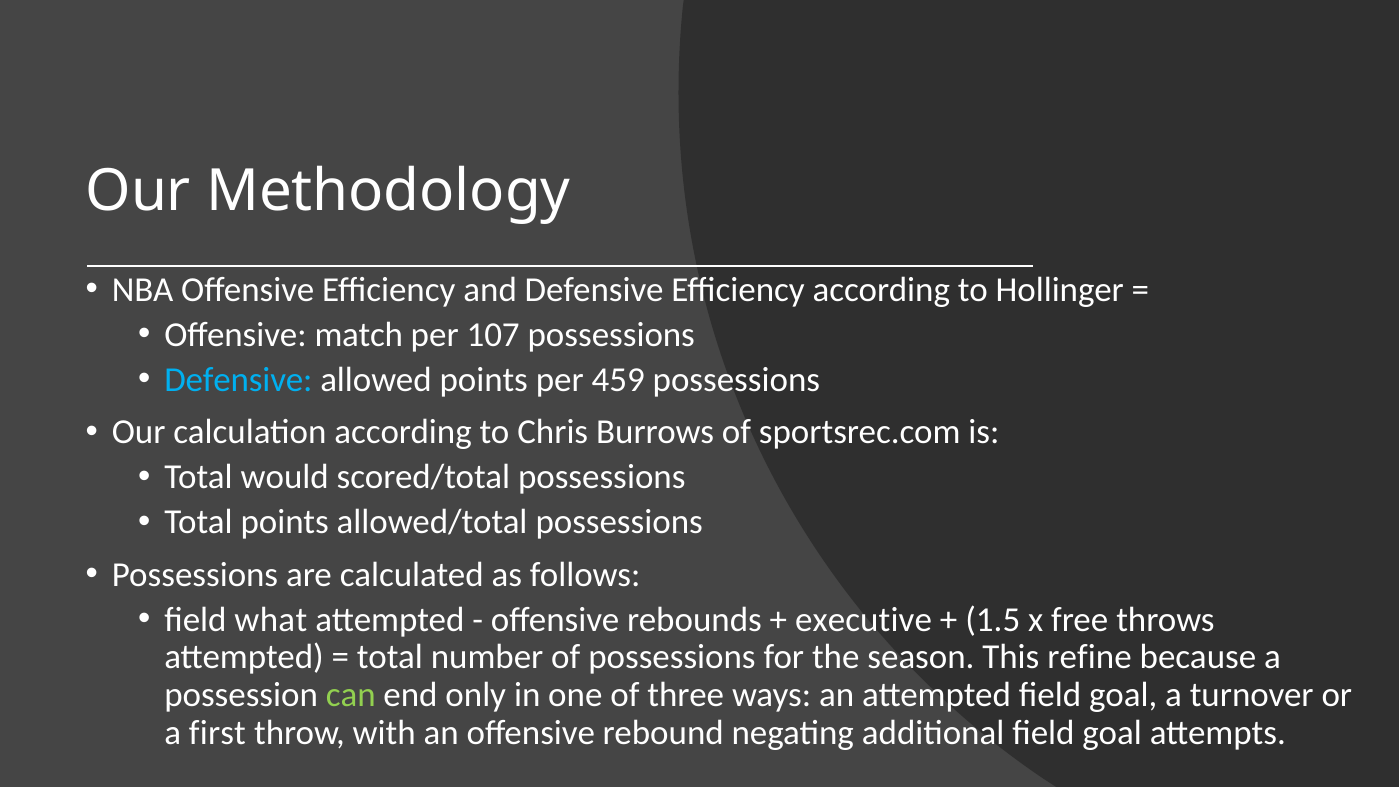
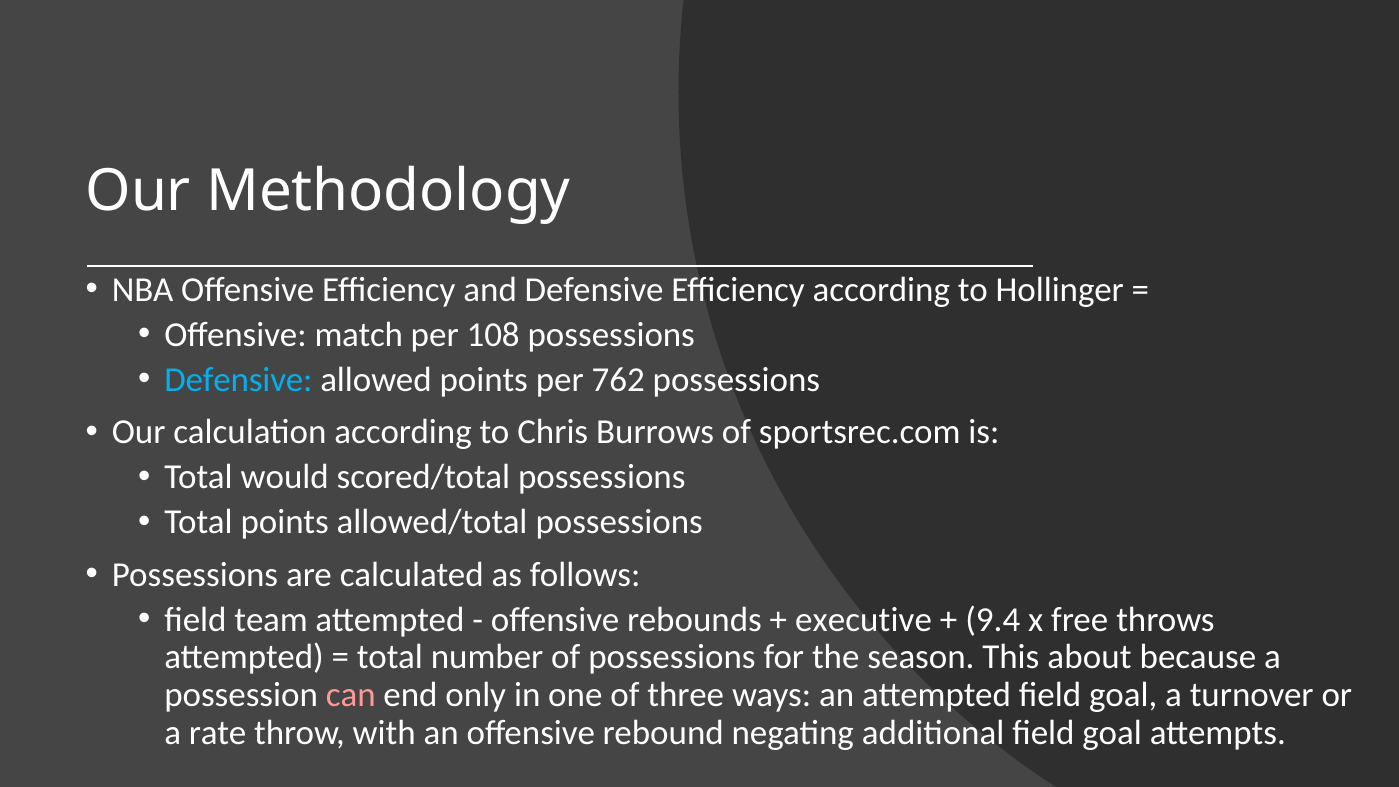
107: 107 -> 108
459: 459 -> 762
what: what -> team
1.5: 1.5 -> 9.4
refine: refine -> about
can colour: light green -> pink
first: first -> rate
